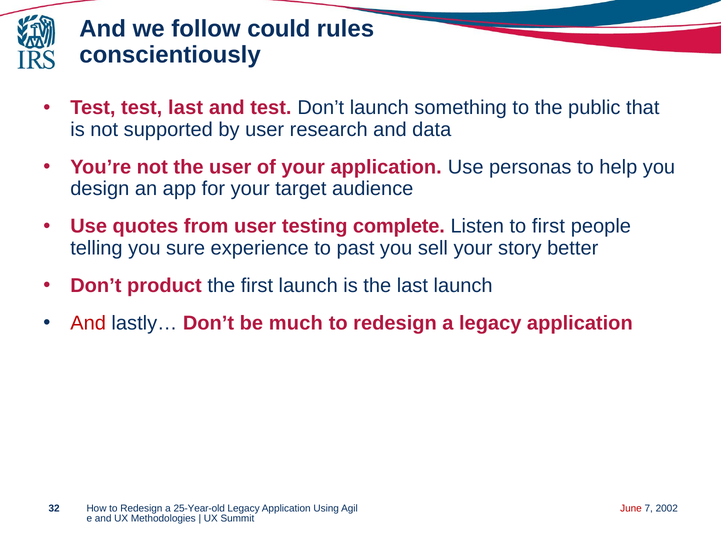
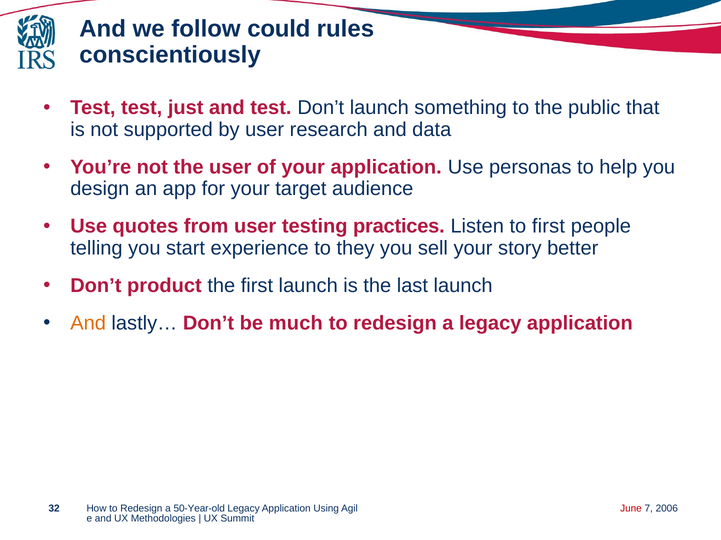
test last: last -> just
complete: complete -> practices
sure: sure -> start
past: past -> they
And at (88, 324) colour: red -> orange
25-Year-old: 25-Year-old -> 50-Year-old
2002: 2002 -> 2006
